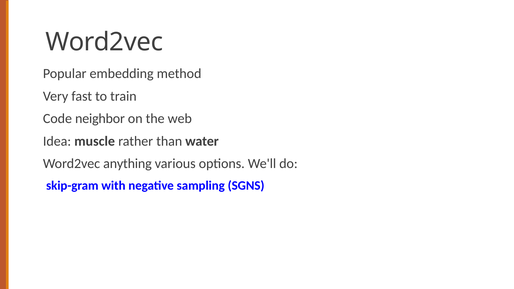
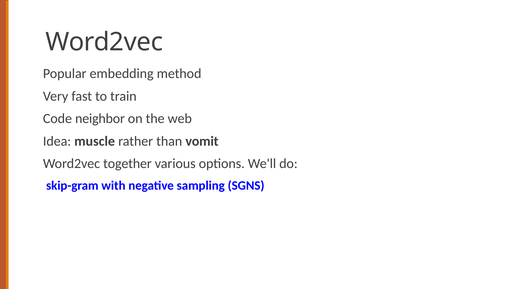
water: water -> vomit
anything: anything -> together
